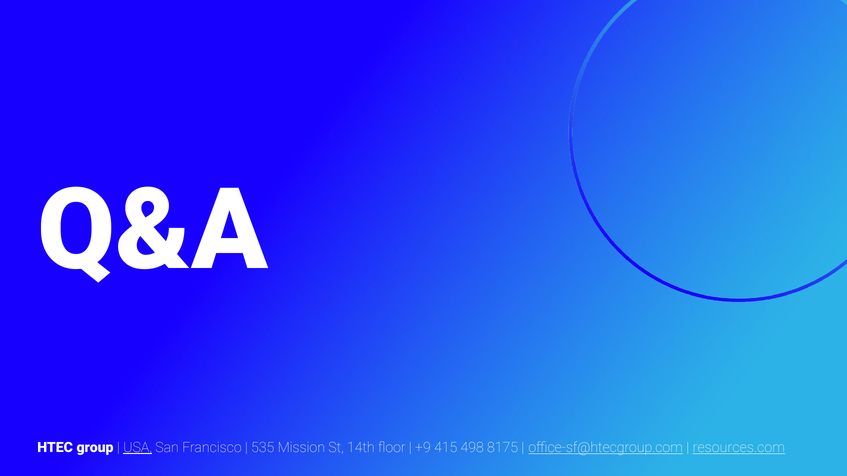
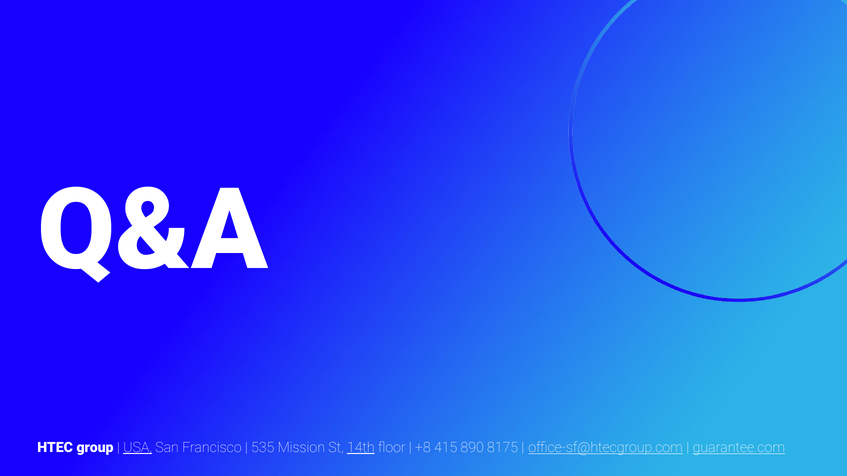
14th underline: none -> present
+9: +9 -> +8
498: 498 -> 890
resources.com: resources.com -> guarantee.com
